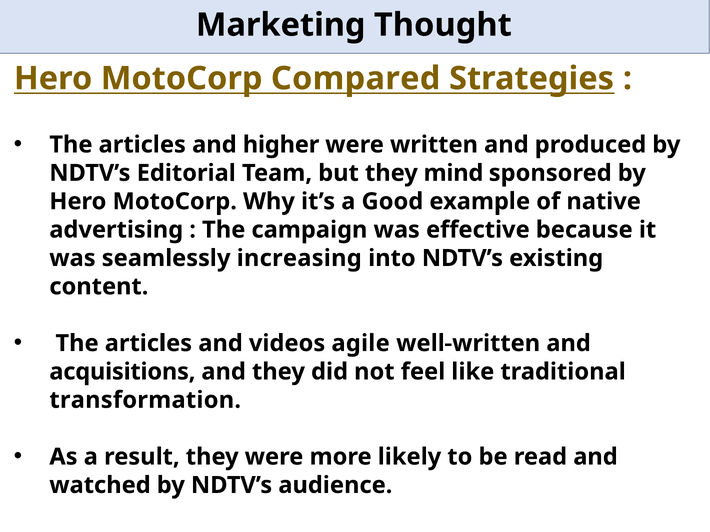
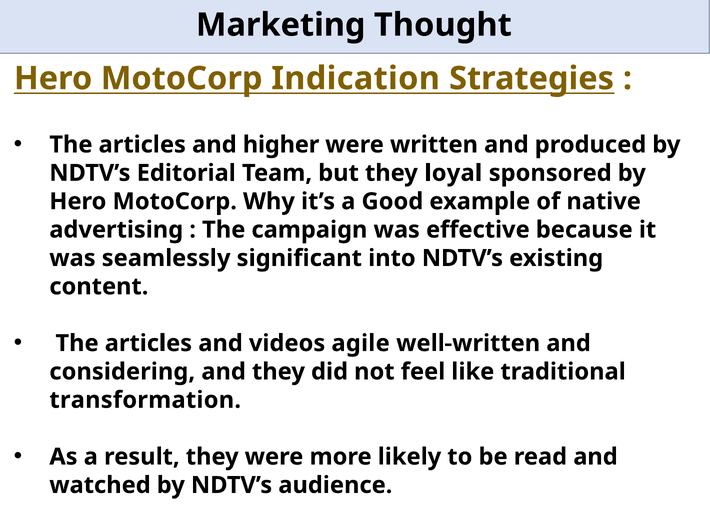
Compared: Compared -> Indication
mind: mind -> loyal
increasing: increasing -> significant
acquisitions: acquisitions -> considering
